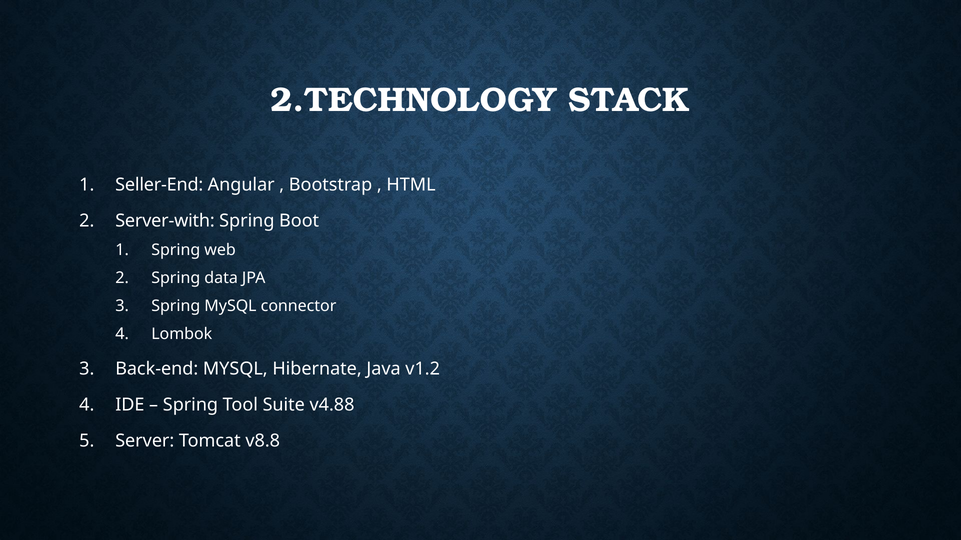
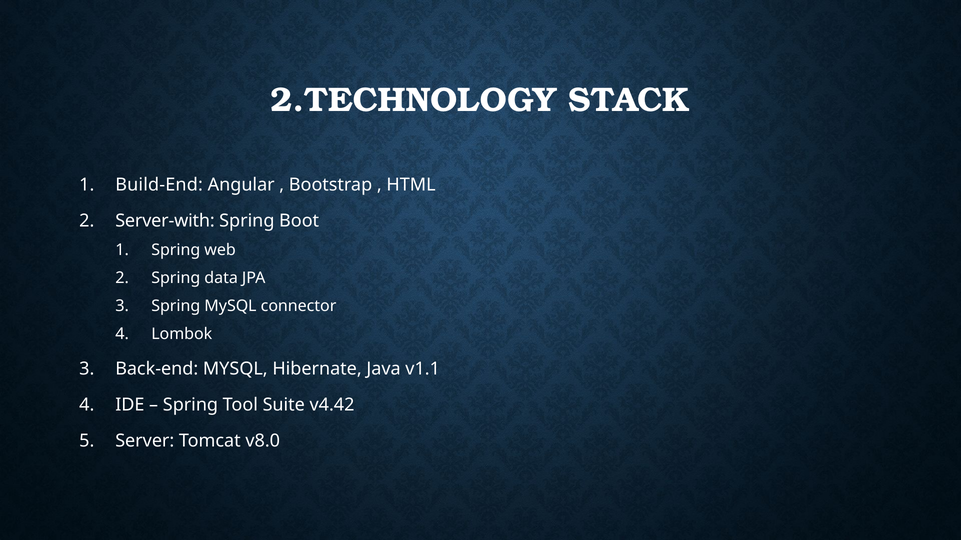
Seller-End: Seller-End -> Build-End
v1.2: v1.2 -> v1.1
v4.88: v4.88 -> v4.42
v8.8: v8.8 -> v8.0
